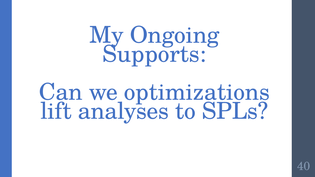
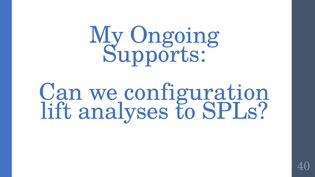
optimizations: optimizations -> configuration
